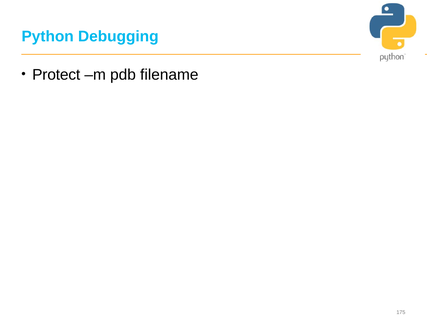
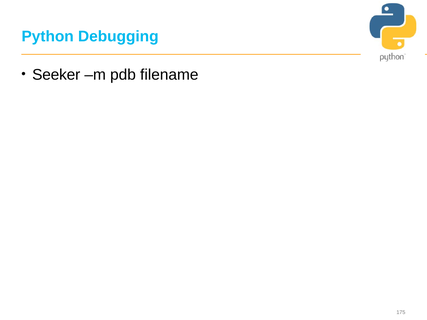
Protect: Protect -> Seeker
